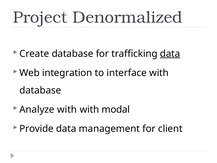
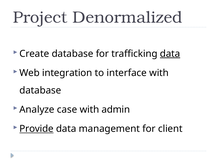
Analyze with: with -> case
modal: modal -> admin
Provide underline: none -> present
